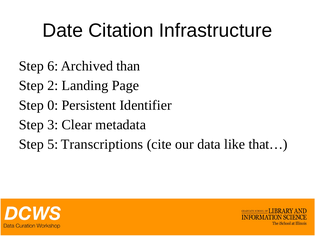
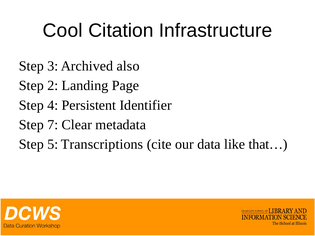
Date: Date -> Cool
6: 6 -> 3
than: than -> also
0: 0 -> 4
3: 3 -> 7
